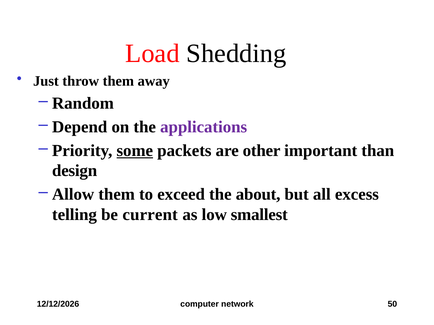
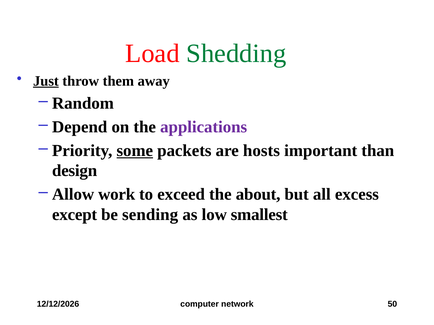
Shedding colour: black -> green
Just underline: none -> present
other: other -> hosts
Allow them: them -> work
telling: telling -> except
current: current -> sending
